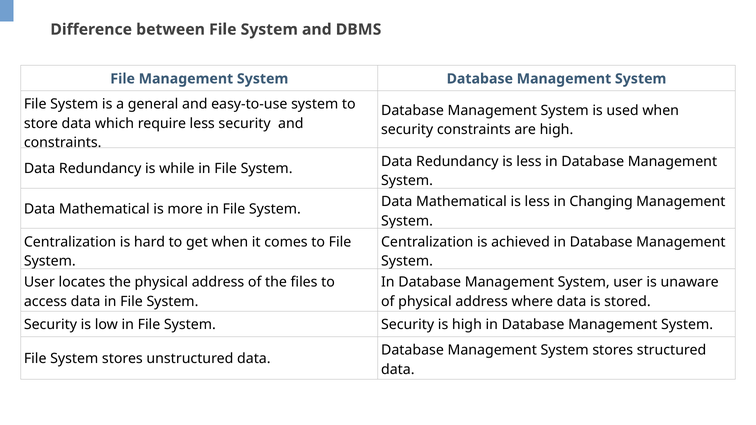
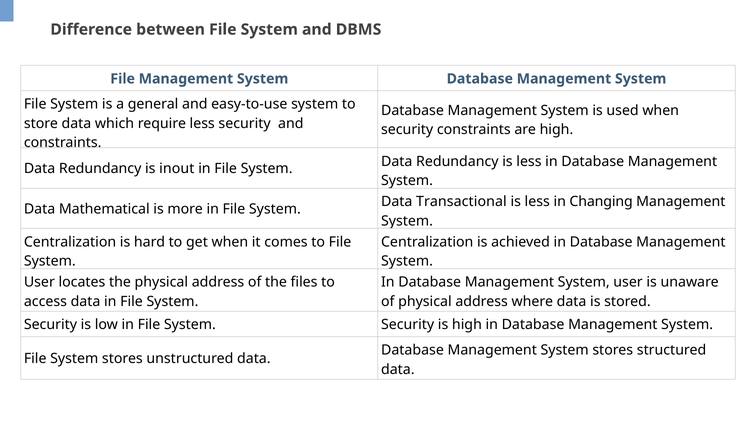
while: while -> inout
Mathematical at (461, 202): Mathematical -> Transactional
